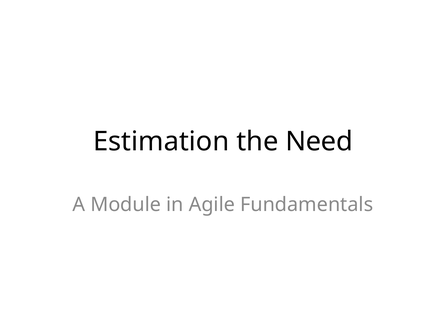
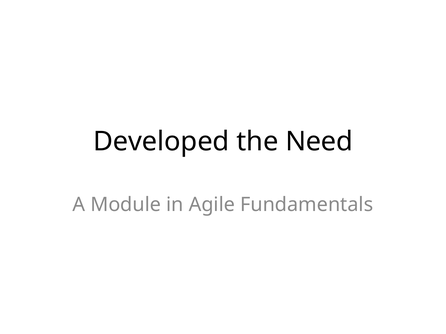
Estimation: Estimation -> Developed
